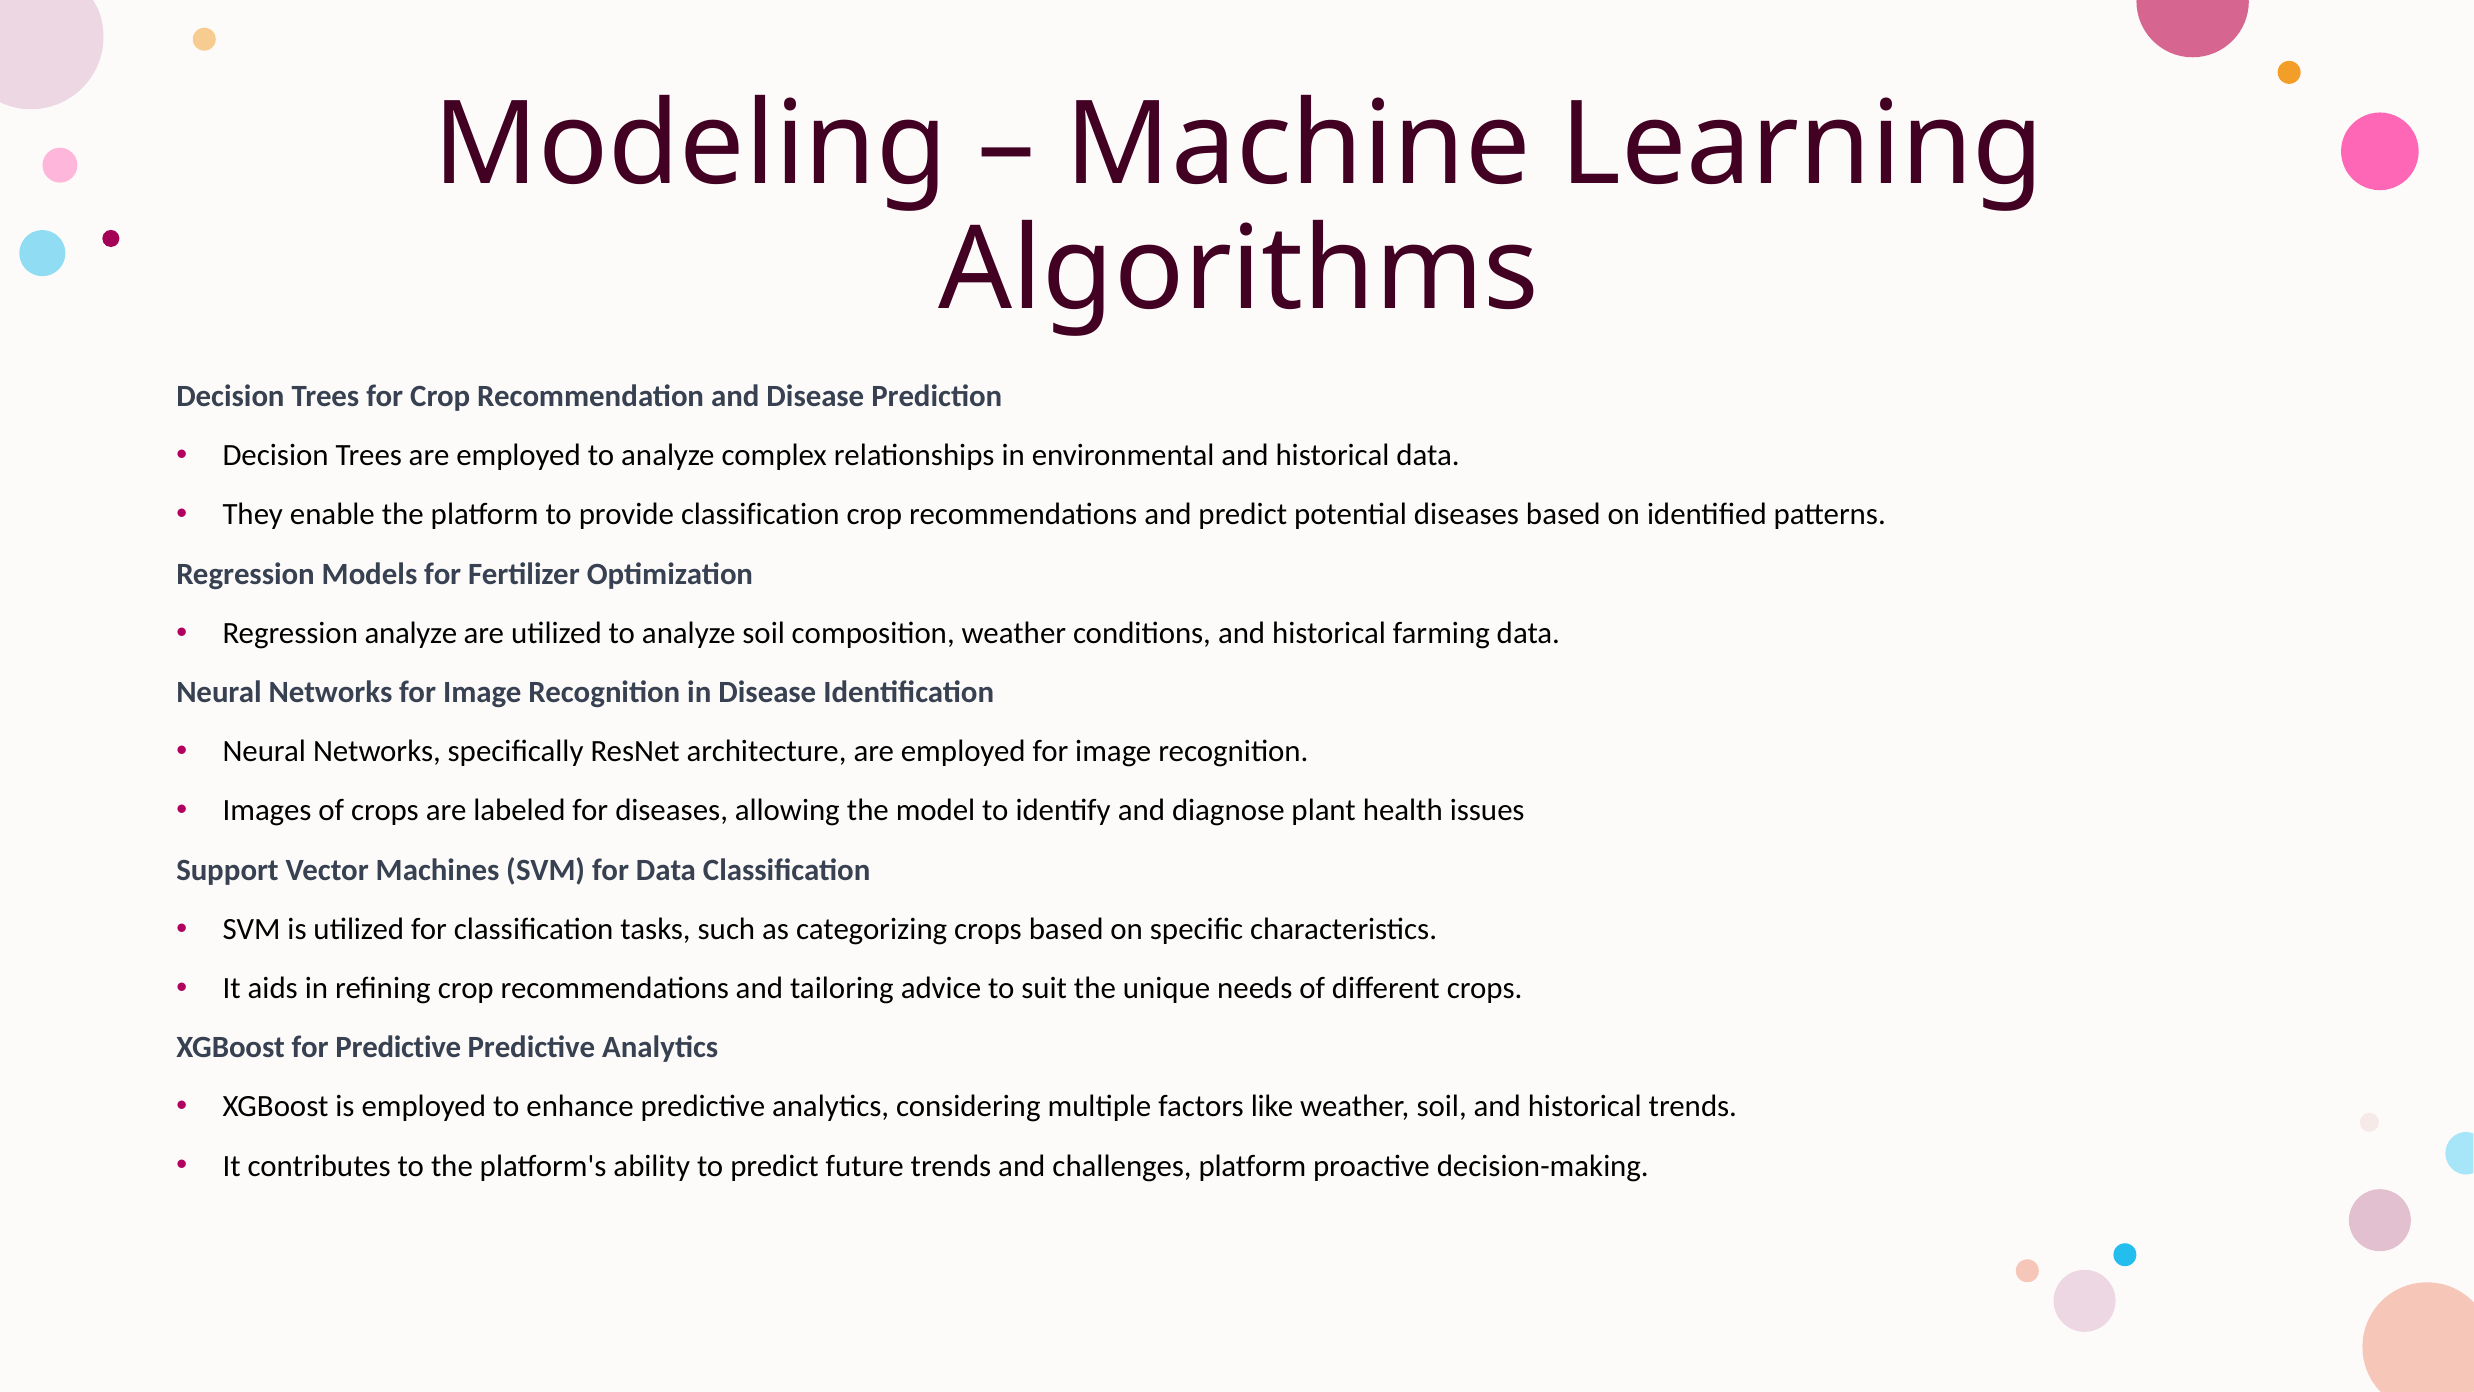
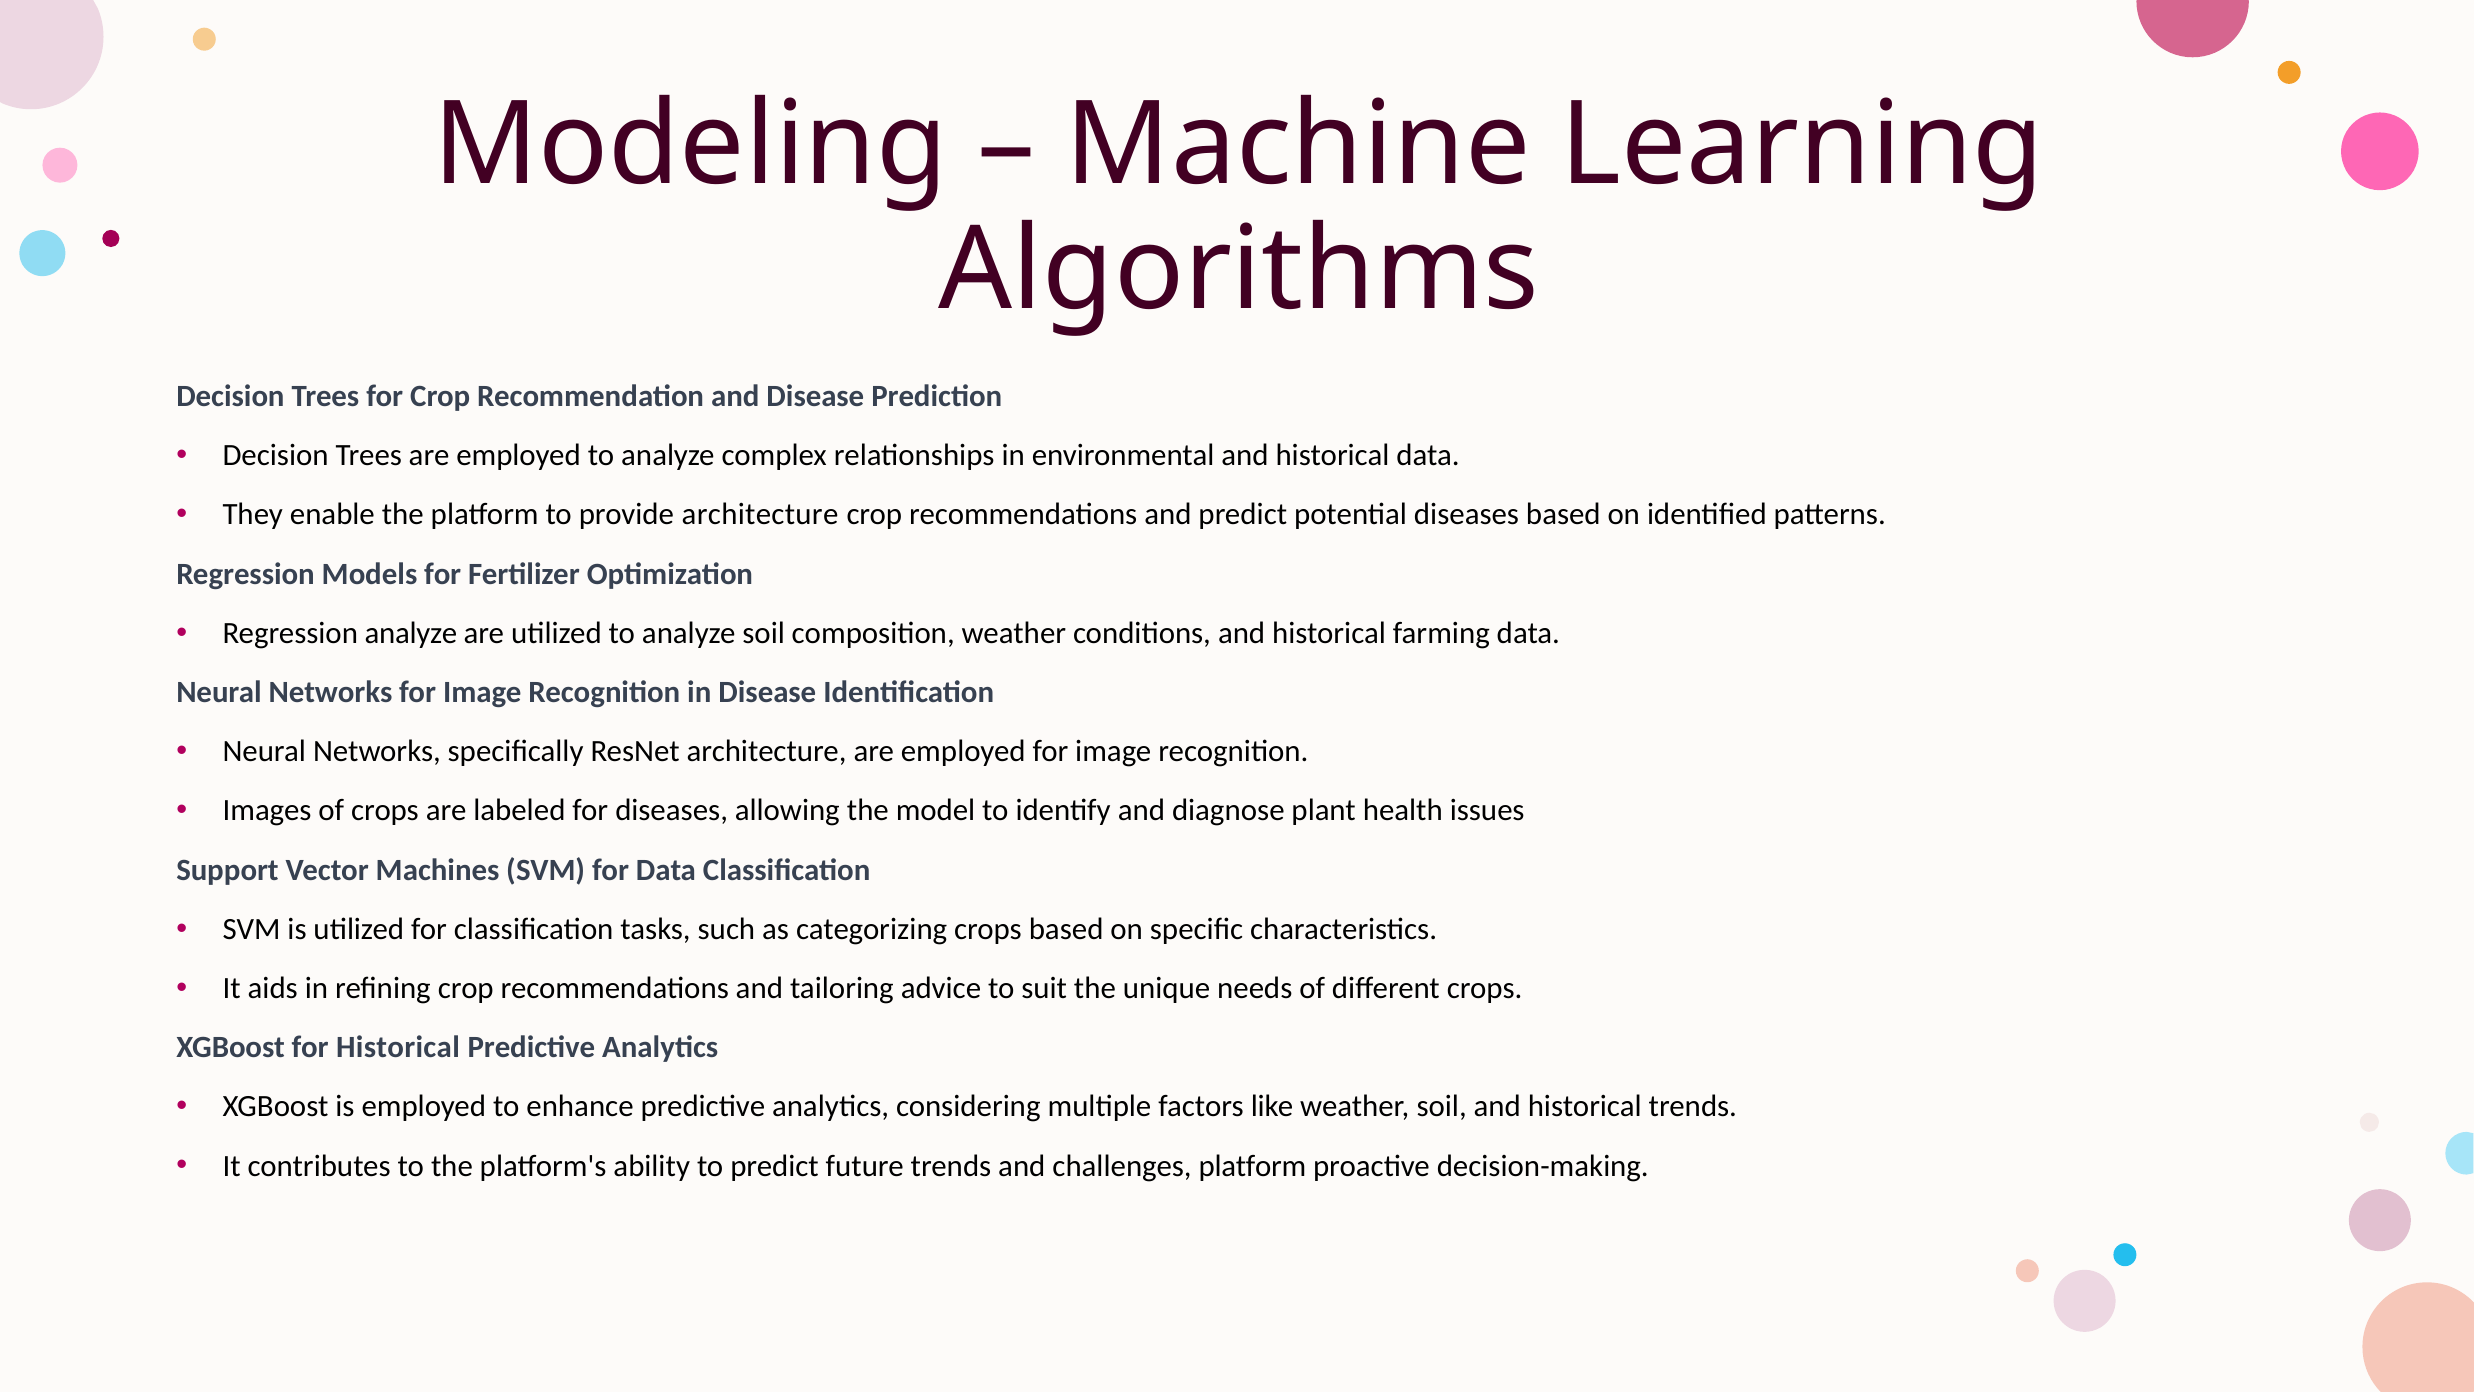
provide classification: classification -> architecture
for Predictive: Predictive -> Historical
